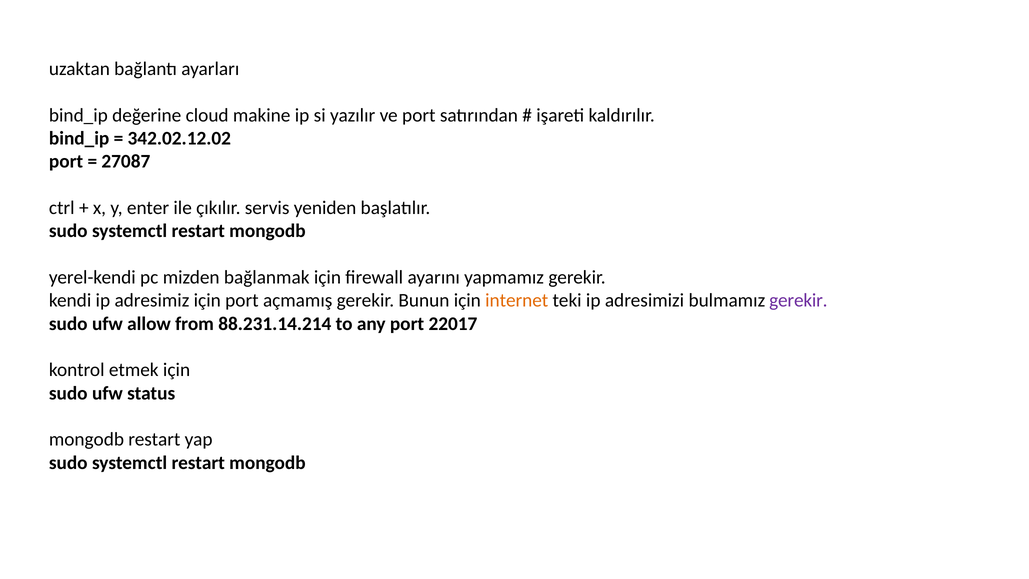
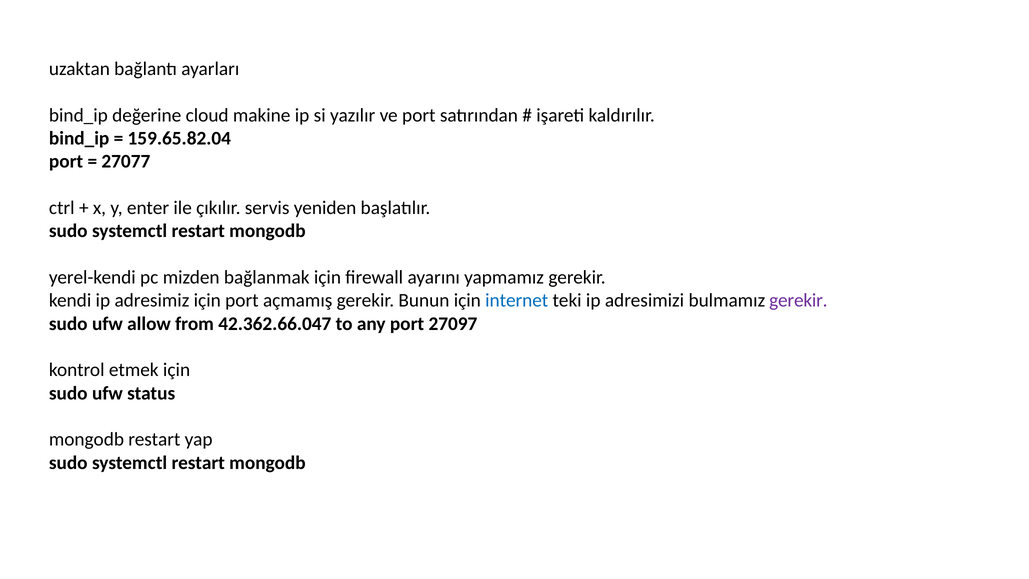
342.02.12.02: 342.02.12.02 -> 159.65.82.04
27087: 27087 -> 27077
internet colour: orange -> blue
88.231.14.214: 88.231.14.214 -> 42.362.66.047
22017: 22017 -> 27097
